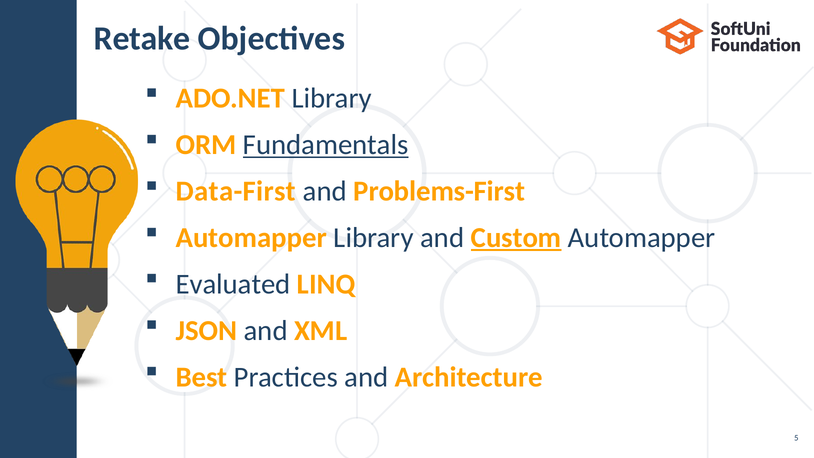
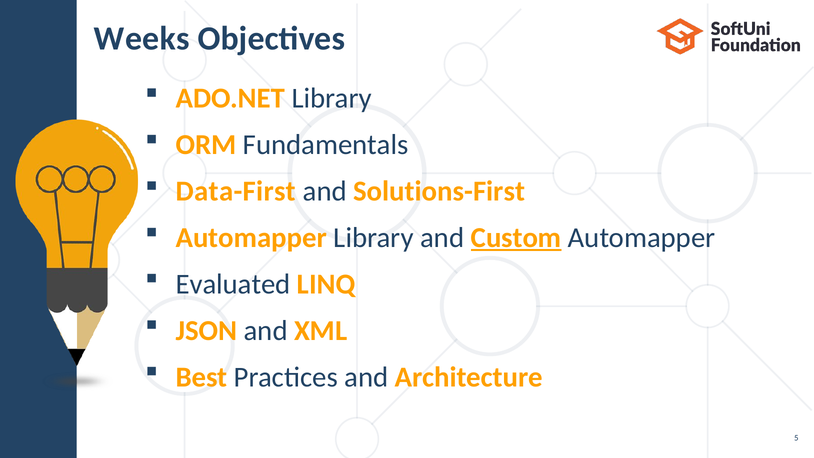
Retake: Retake -> Weeks
Fundamentals underline: present -> none
Problems-First: Problems-First -> Solutions-First
